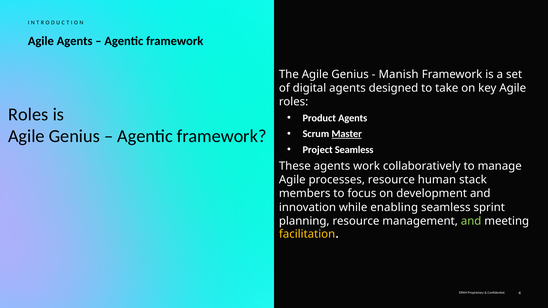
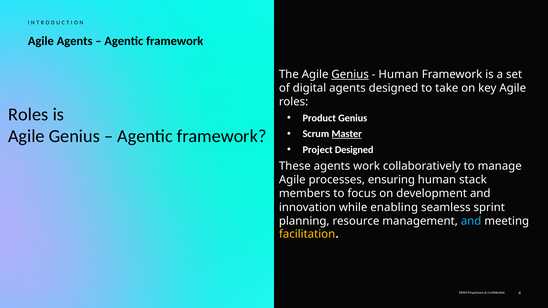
Genius at (350, 74) underline: none -> present
Manish at (399, 74): Manish -> Human
Product Agents: Agents -> Genius
Project Seamless: Seamless -> Designed
processes resource: resource -> ensuring
and at (471, 221) colour: light green -> light blue
